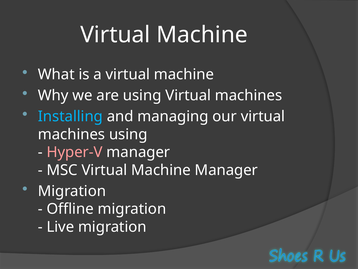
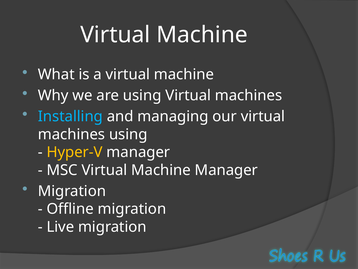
Hyper-V colour: pink -> yellow
